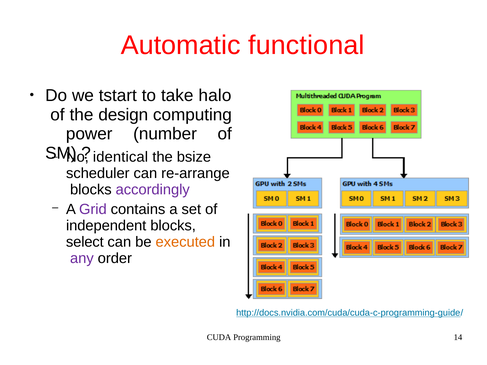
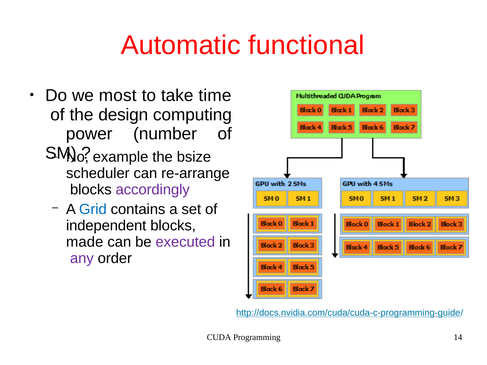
tstart: tstart -> most
halo: halo -> time
identical: identical -> example
Grid colour: purple -> blue
select: select -> made
executed colour: orange -> purple
